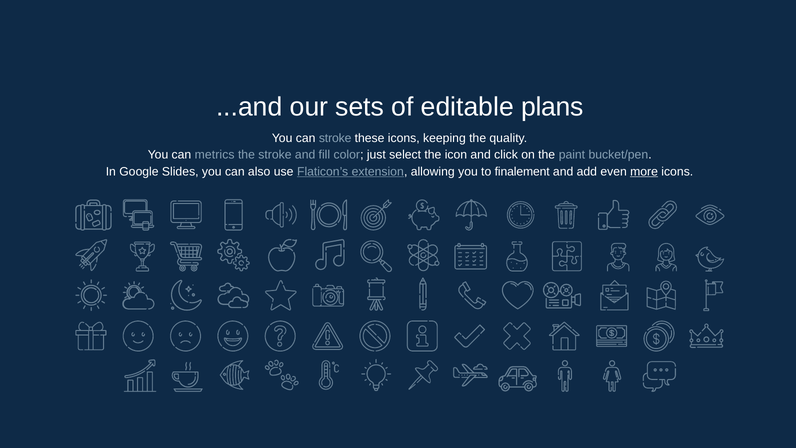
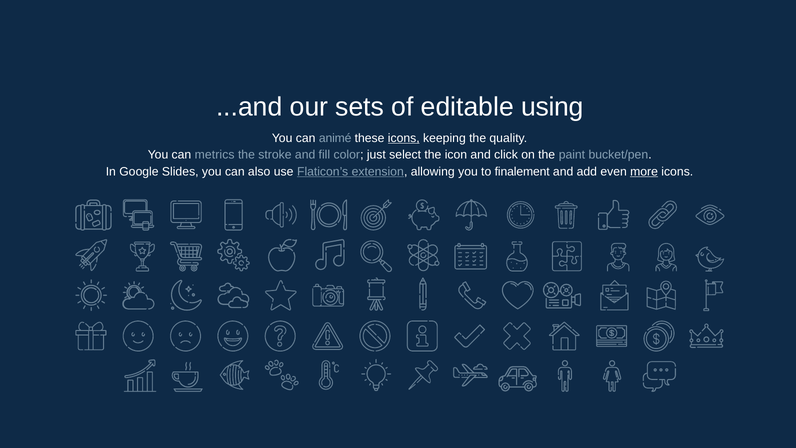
plans: plans -> using
can stroke: stroke -> animé
icons at (404, 138) underline: none -> present
